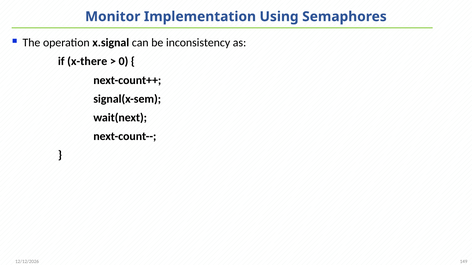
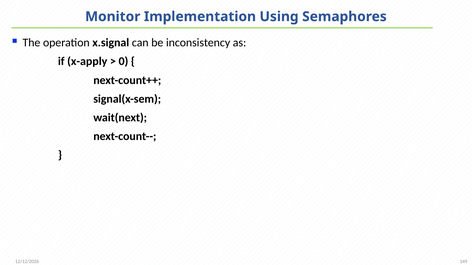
x-there: x-there -> x-apply
